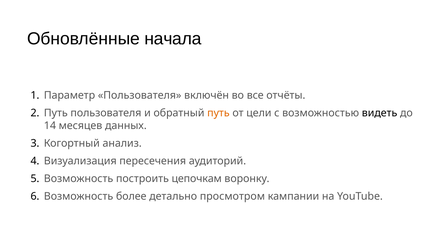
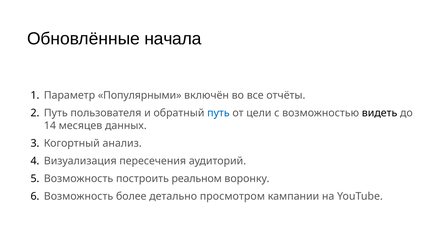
Параметр Пользователя: Пользователя -> Популярными
путь at (218, 113) colour: orange -> blue
цепочкам: цепочкам -> реальном
